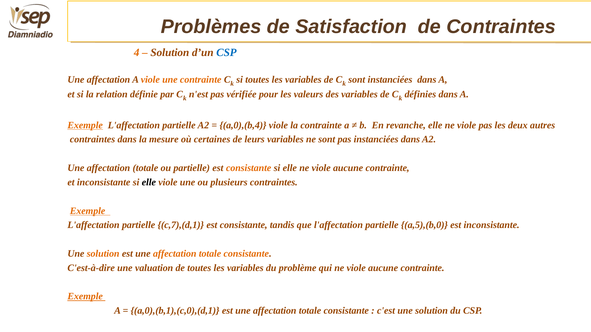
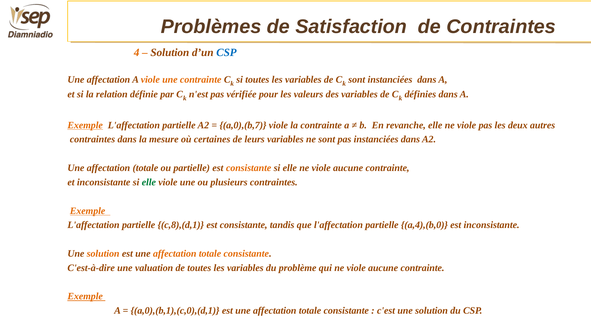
a,0),(b,4: a,0),(b,4 -> a,0),(b,7
elle at (149, 182) colour: black -> green
c,7),(d,1: c,7),(d,1 -> c,8),(d,1
a,5),(b,0: a,5),(b,0 -> a,4),(b,0
